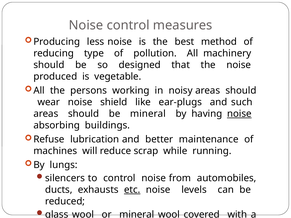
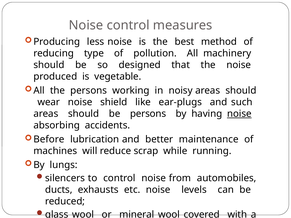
be mineral: mineral -> persons
buildings: buildings -> accidents
Refuse: Refuse -> Before
etc underline: present -> none
